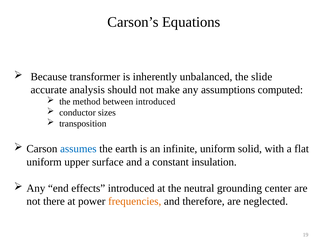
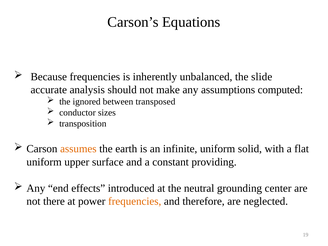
Because transformer: transformer -> frequencies
method: method -> ignored
between introduced: introduced -> transposed
assumes colour: blue -> orange
insulation: insulation -> providing
